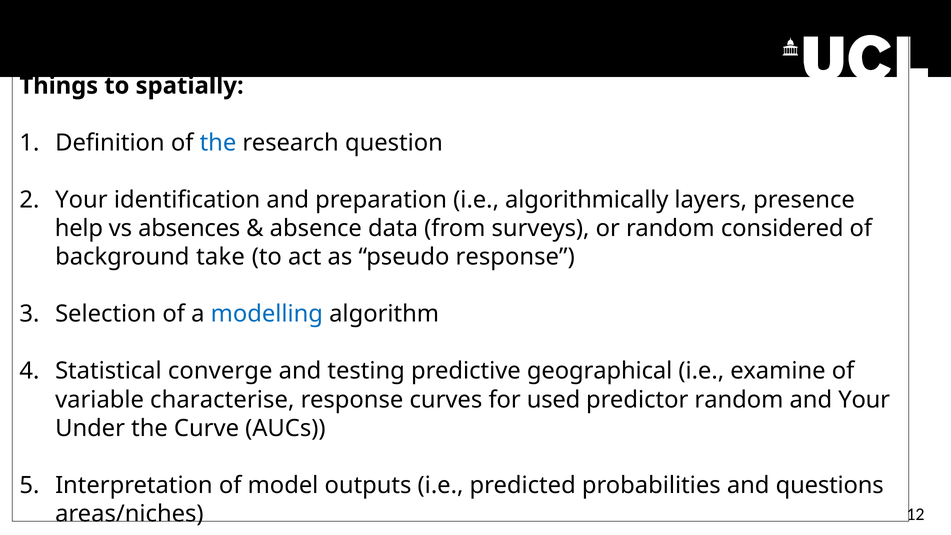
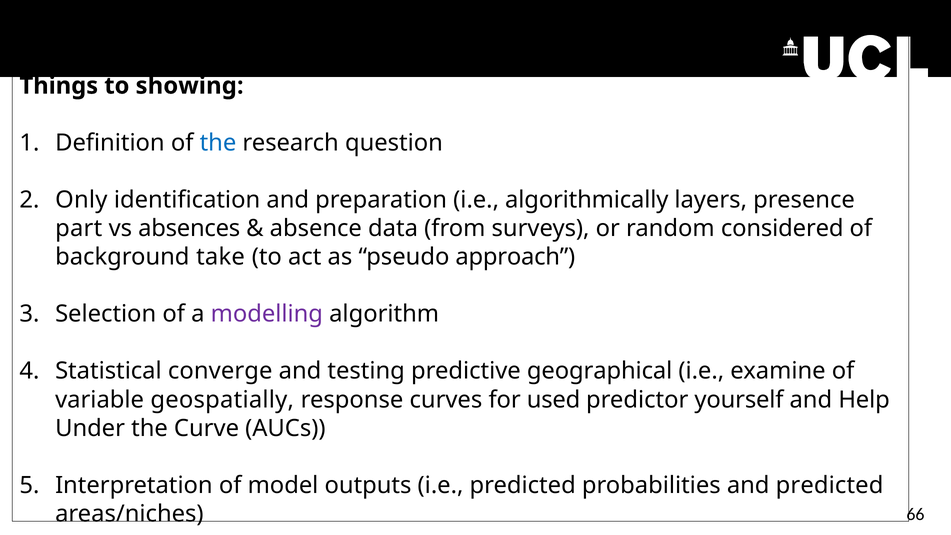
spatially: spatially -> showing
Your at (81, 200): Your -> Only
help: help -> part
pseudo response: response -> approach
modelling colour: blue -> purple
characterise: characterise -> geospatially
predictor random: random -> yourself
and Your: Your -> Help
and questions: questions -> predicted
12: 12 -> 66
